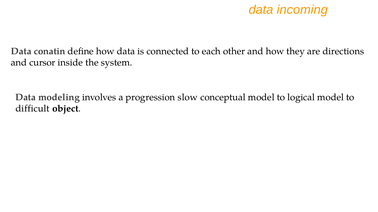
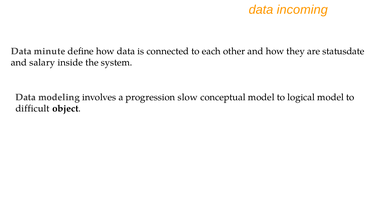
conatin: conatin -> minute
directions: directions -> statusdate
cursor: cursor -> salary
